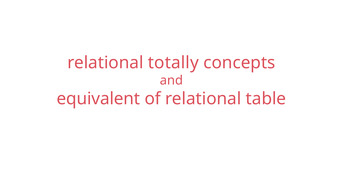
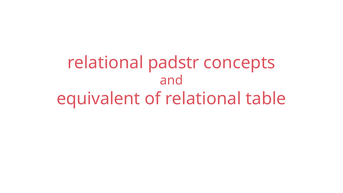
totally: totally -> padstr
